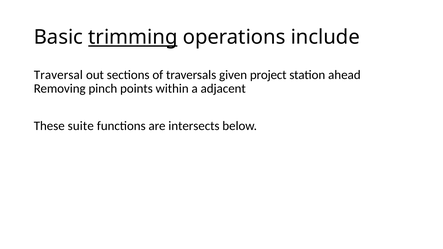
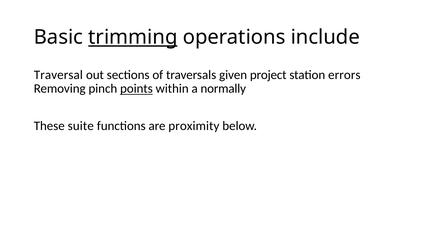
ahead: ahead -> errors
points underline: none -> present
adjacent: adjacent -> normally
intersects: intersects -> proximity
